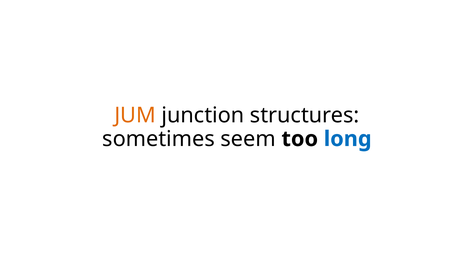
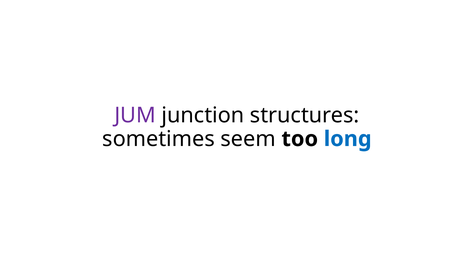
JUM colour: orange -> purple
